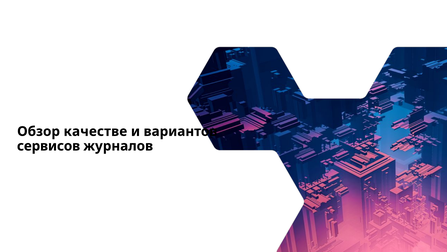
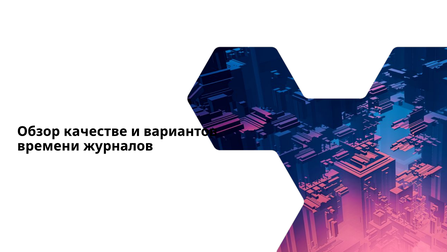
сервисов: сервисов -> времени
